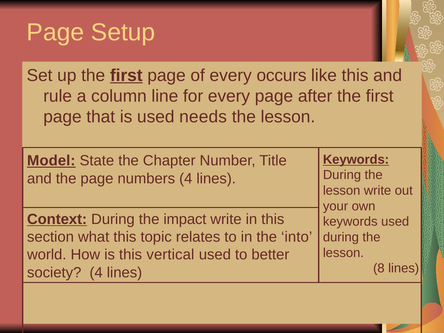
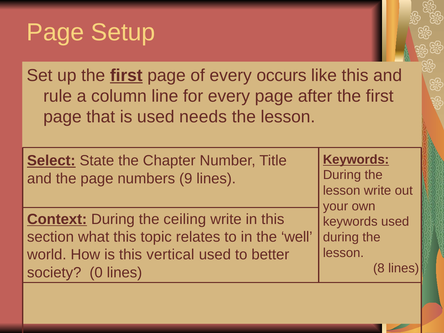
Model: Model -> Select
numbers 4: 4 -> 9
impact: impact -> ceiling
into: into -> well
society 4: 4 -> 0
